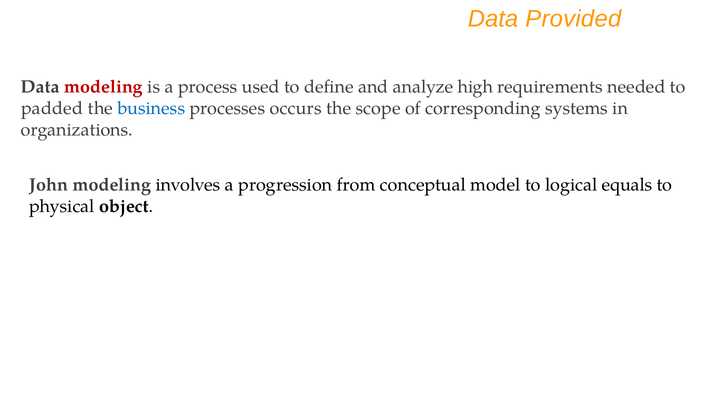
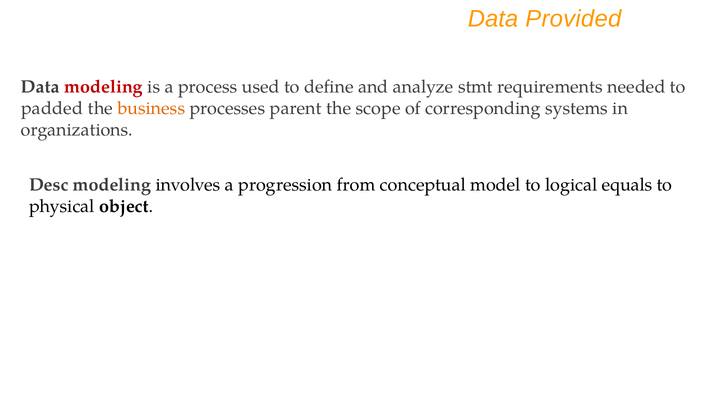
high: high -> stmt
business colour: blue -> orange
occurs: occurs -> parent
John: John -> Desc
